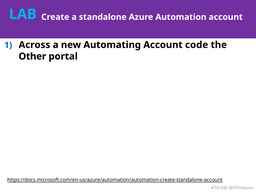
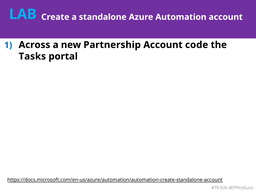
Automating: Automating -> Partnership
Other: Other -> Tasks
